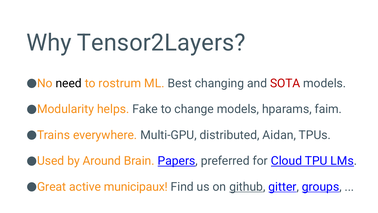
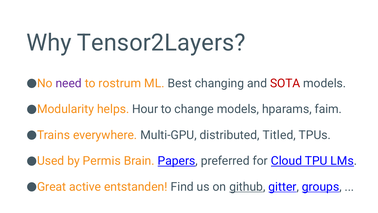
need colour: black -> purple
Fake: Fake -> Hour
Aidan: Aidan -> Titled
Around: Around -> Permis
municipaux: municipaux -> entstanden
